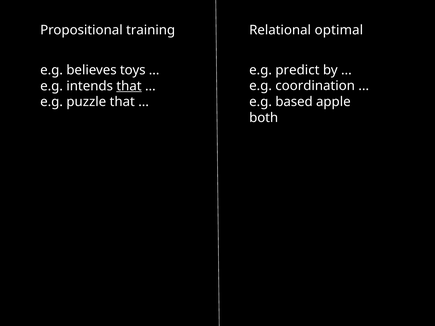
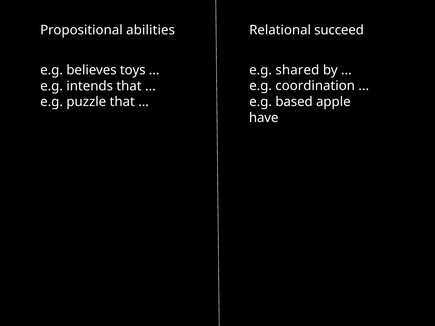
training: training -> abilities
optimal: optimal -> succeed
predict: predict -> shared
that at (129, 86) underline: present -> none
both: both -> have
